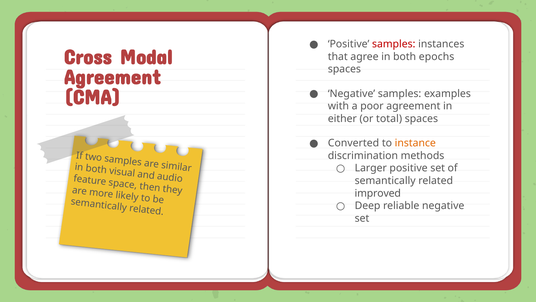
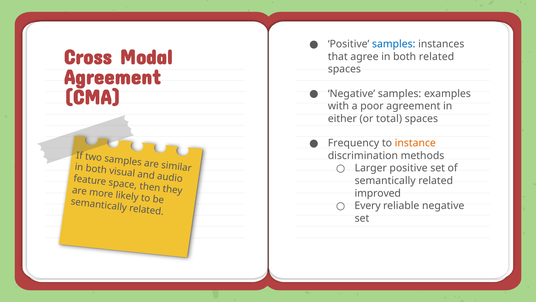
samples at (394, 44) colour: red -> blue
both epochs: epochs -> related
Converted: Converted -> Frequency
Deep: Deep -> Every
